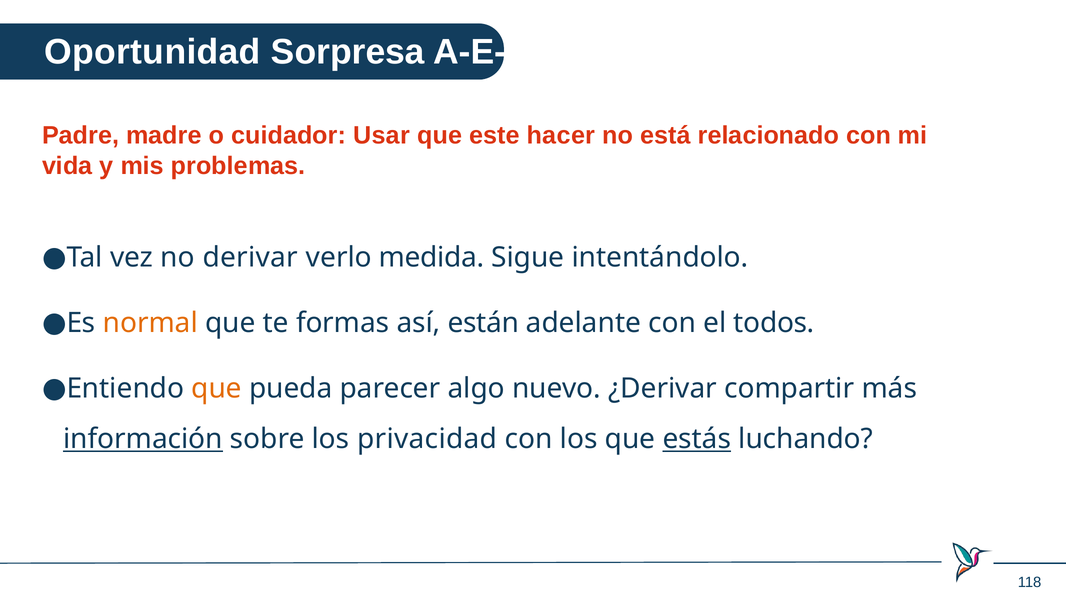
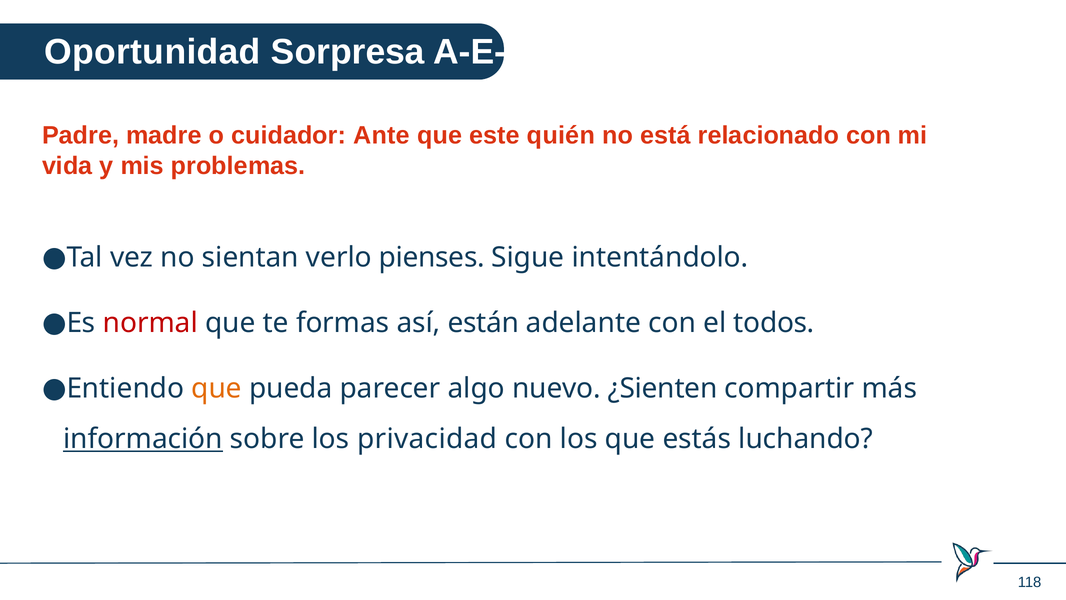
Usar: Usar -> Ante
hacer: hacer -> quién
derivar: derivar -> sientan
medida: medida -> pienses
normal colour: orange -> red
¿Derivar: ¿Derivar -> ¿Sienten
estás underline: present -> none
